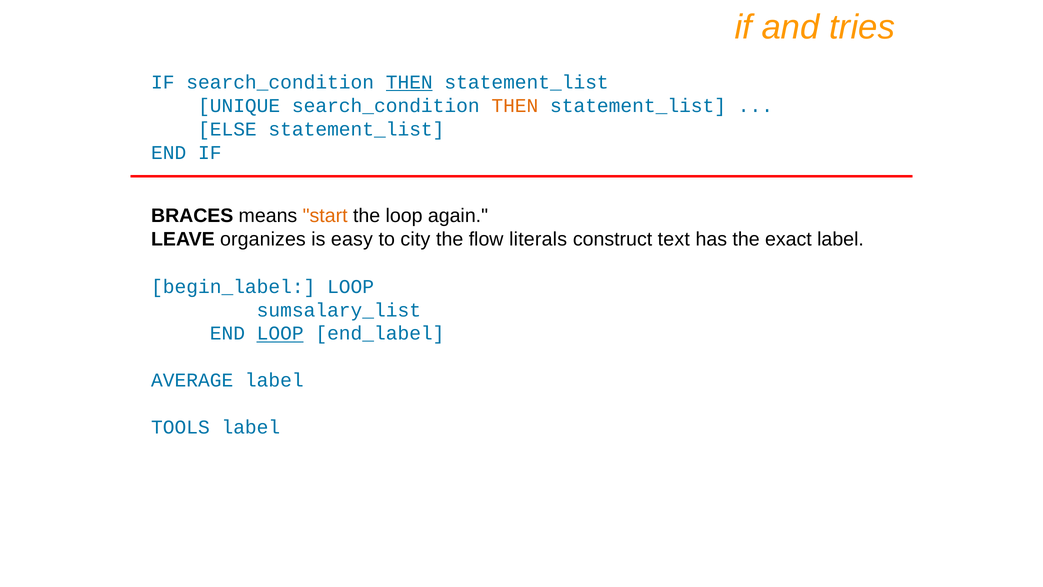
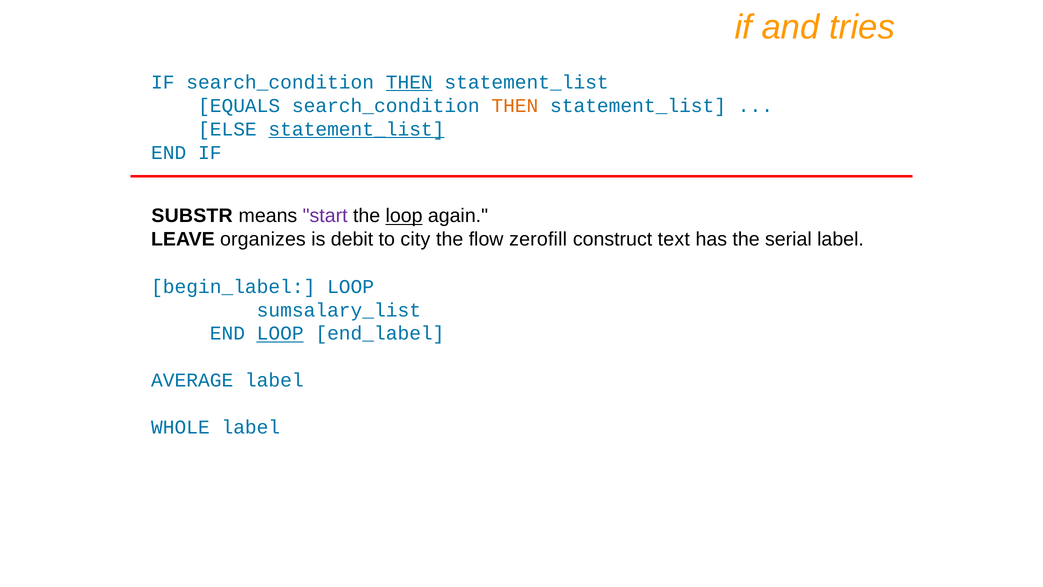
UNIQUE: UNIQUE -> EQUALS
statement_list at (356, 129) underline: none -> present
BRACES: BRACES -> SUBSTR
start colour: orange -> purple
loop at (404, 216) underline: none -> present
easy: easy -> debit
literals: literals -> zerofill
exact: exact -> serial
TOOLS: TOOLS -> WHOLE
